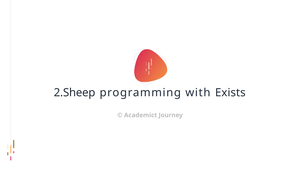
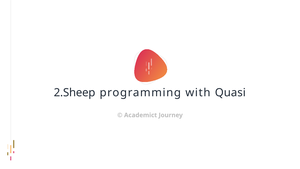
Exists: Exists -> Quasi
